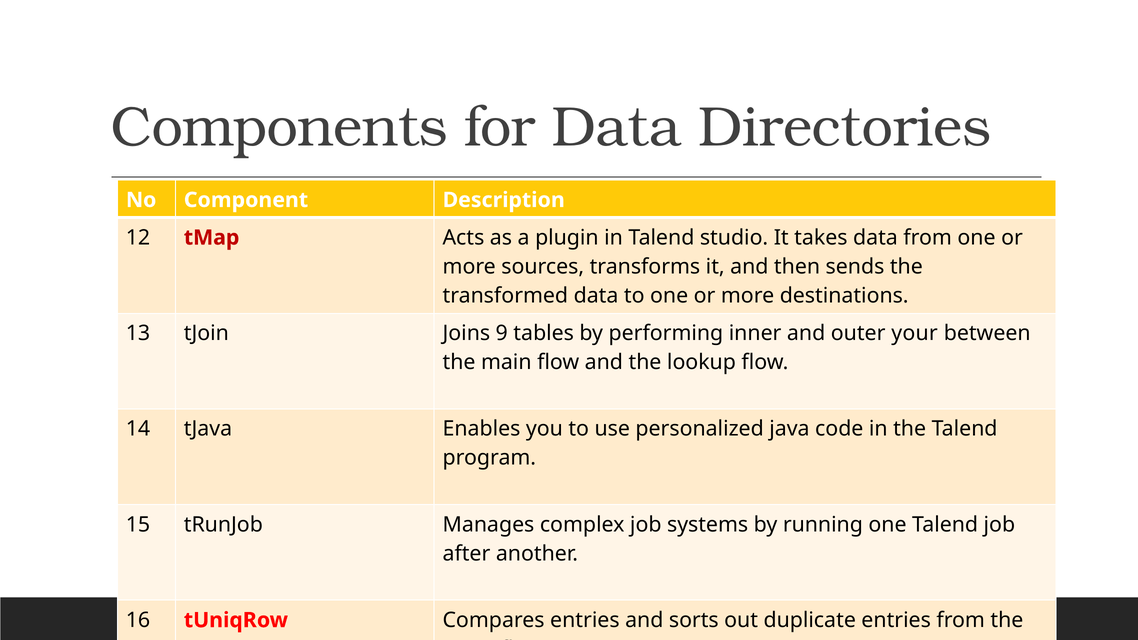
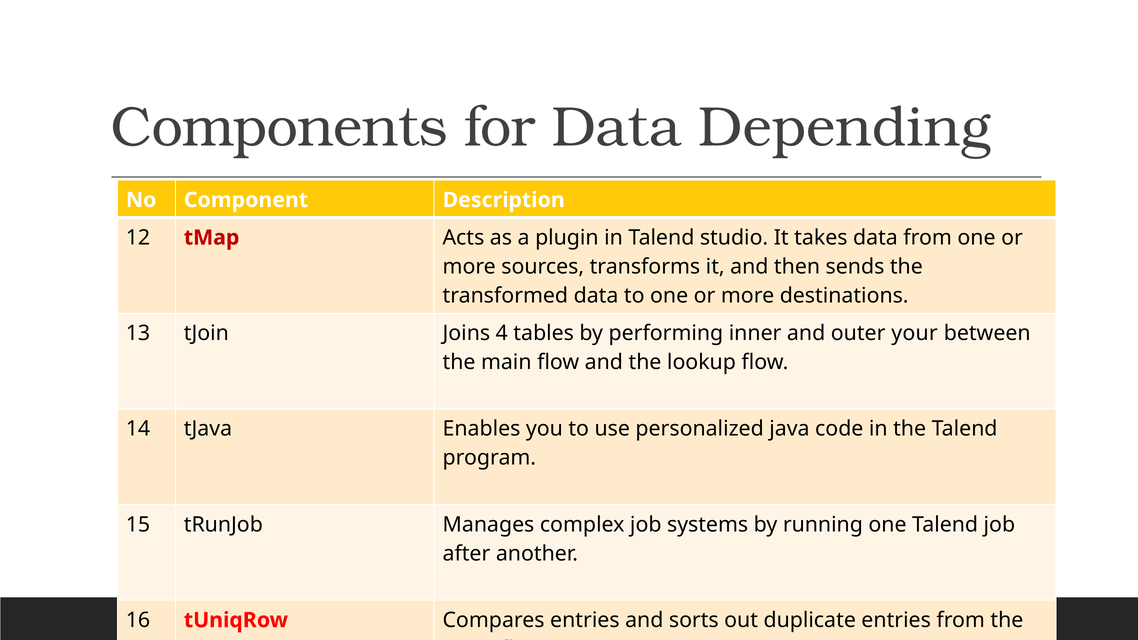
Directories: Directories -> Depending
9: 9 -> 4
